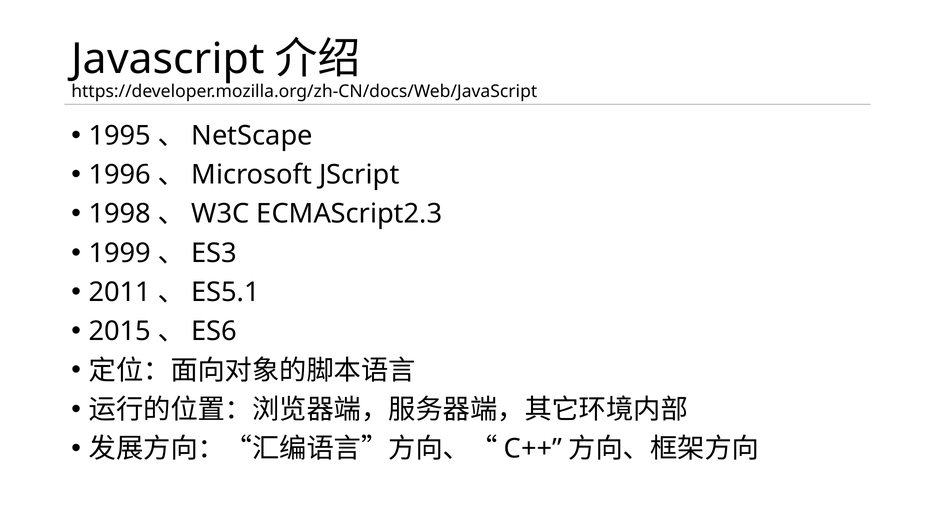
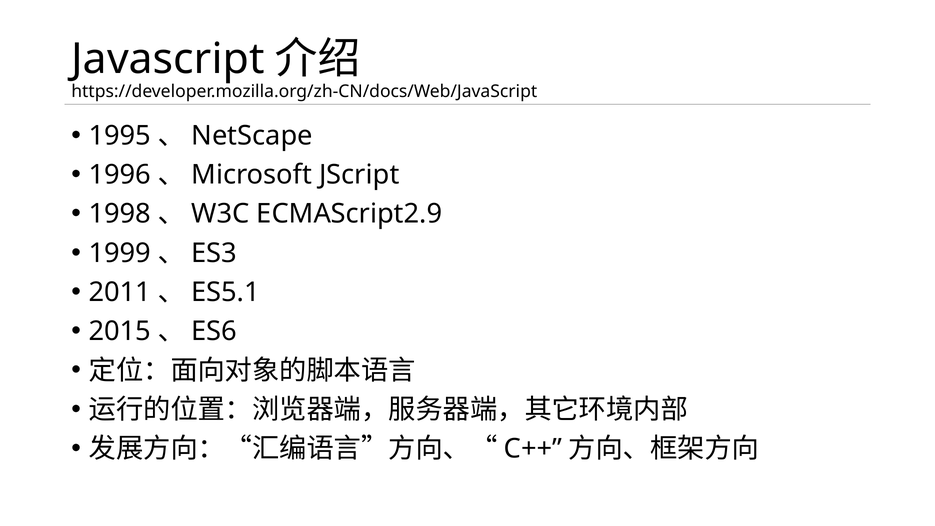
ECMAScript2.3: ECMAScript2.3 -> ECMAScript2.9
